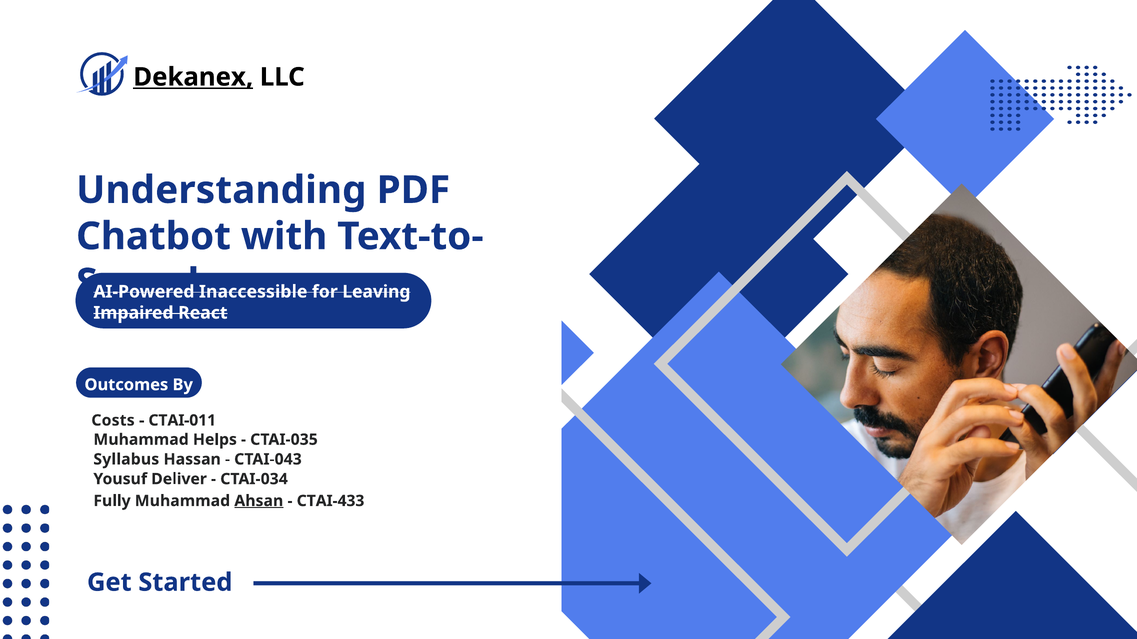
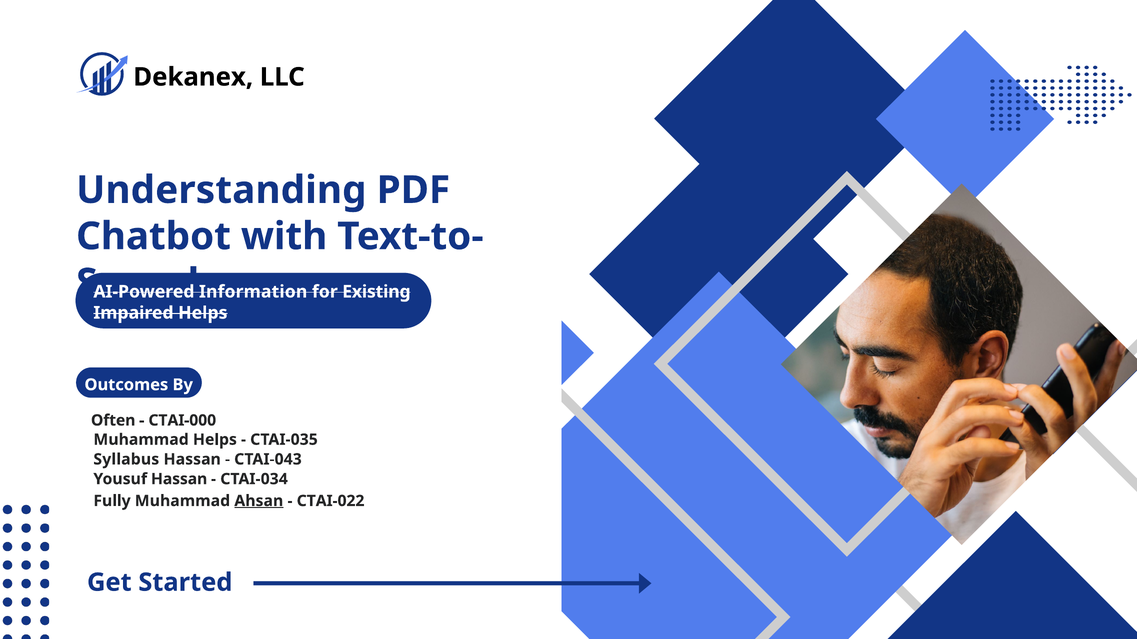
Dekanex underline: present -> none
Inaccessible: Inaccessible -> Information
Leaving: Leaving -> Existing
Impaired React: React -> Helps
Costs: Costs -> Often
CTAI-011: CTAI-011 -> CTAI-000
Yousuf Deliver: Deliver -> Hassan
CTAI-433: CTAI-433 -> CTAI-022
